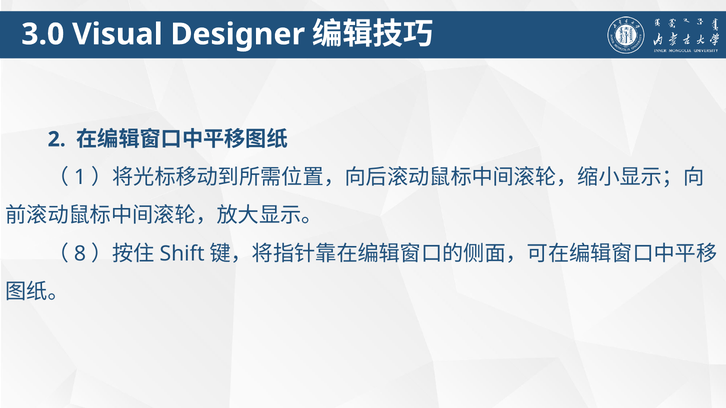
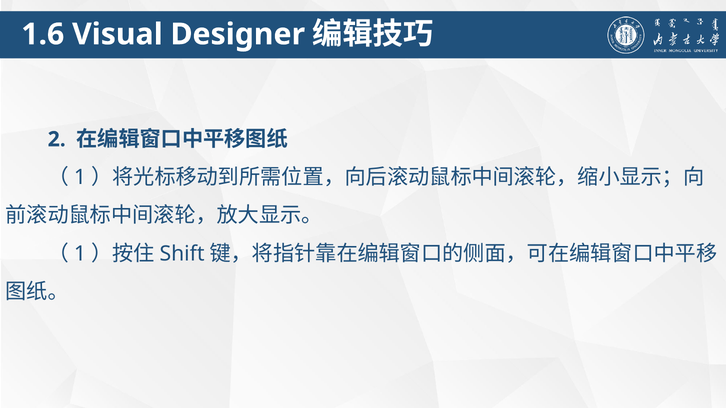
3.0: 3.0 -> 1.6
8 at (80, 254): 8 -> 1
